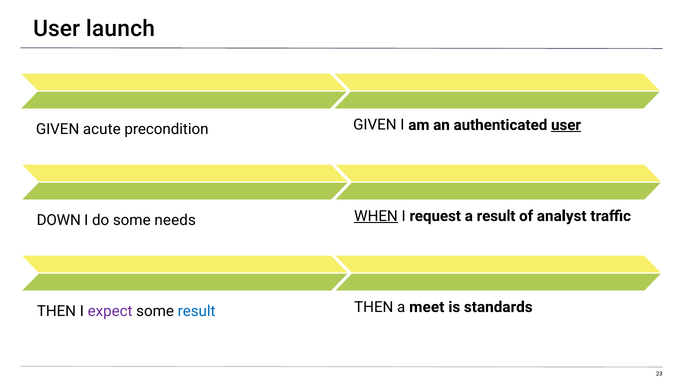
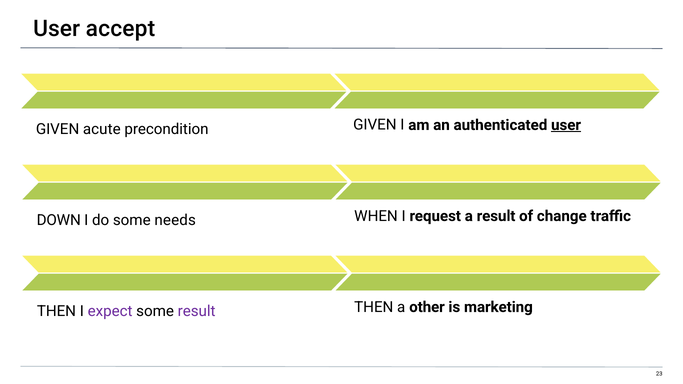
launch: launch -> accept
WHEN underline: present -> none
analyst: analyst -> change
meet: meet -> other
standards: standards -> marketing
result at (197, 312) colour: blue -> purple
